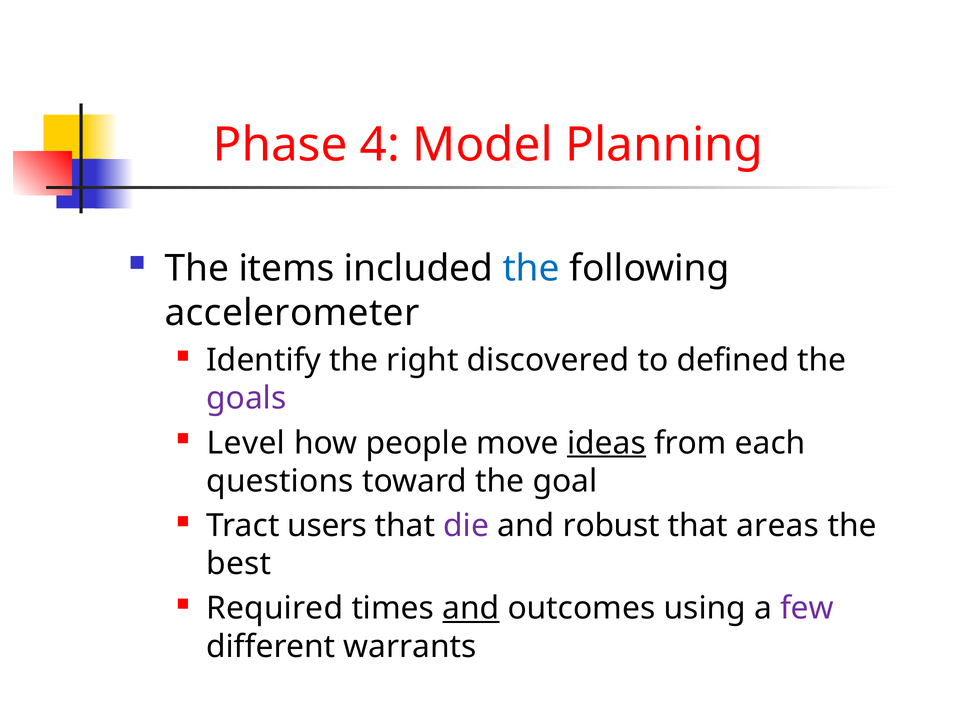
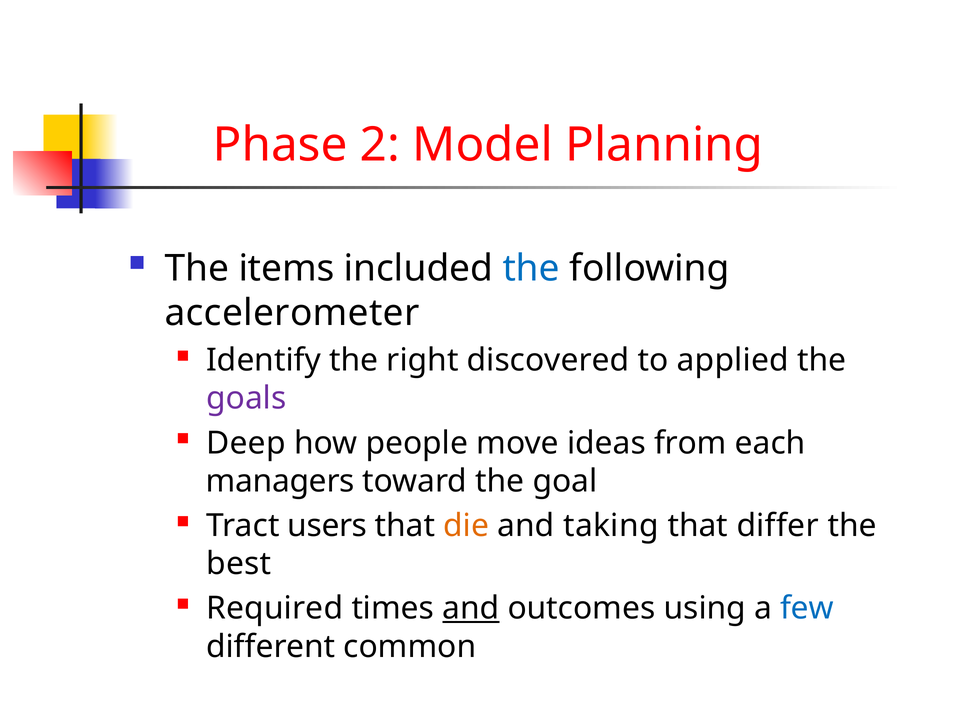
4: 4 -> 2
defined: defined -> applied
Level: Level -> Deep
ideas underline: present -> none
questions: questions -> managers
die colour: purple -> orange
robust: robust -> taking
areas: areas -> differ
few colour: purple -> blue
warrants: warrants -> common
